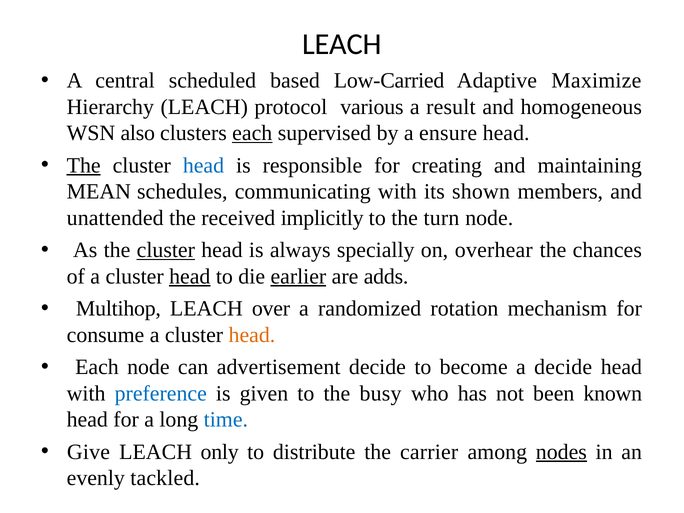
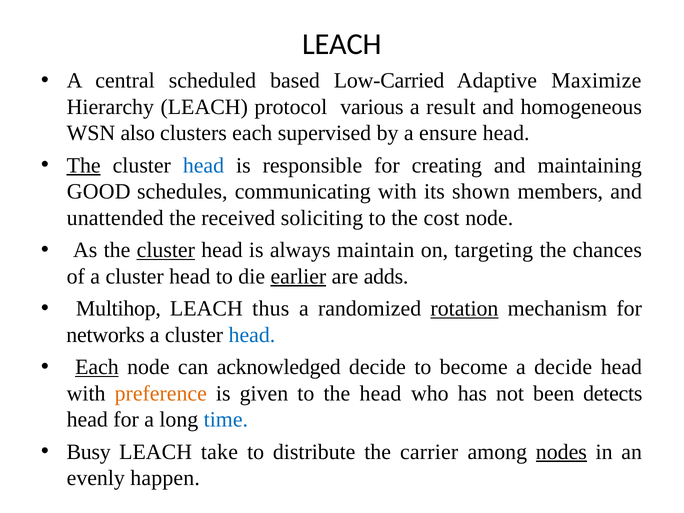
each at (252, 133) underline: present -> none
MEAN: MEAN -> GOOD
implicitly: implicitly -> soliciting
turn: turn -> cost
specially: specially -> maintain
overhear: overhear -> targeting
head at (190, 276) underline: present -> none
over: over -> thus
rotation underline: none -> present
consume: consume -> networks
head at (252, 335) colour: orange -> blue
Each at (97, 367) underline: none -> present
advertisement: advertisement -> acknowledged
preference colour: blue -> orange
the busy: busy -> head
known: known -> detects
Give: Give -> Busy
only: only -> take
tackled: tackled -> happen
